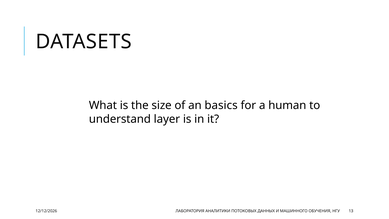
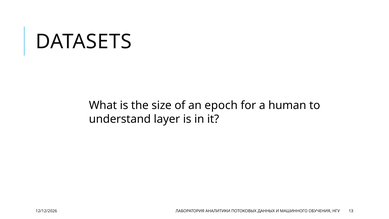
basics: basics -> epoch
